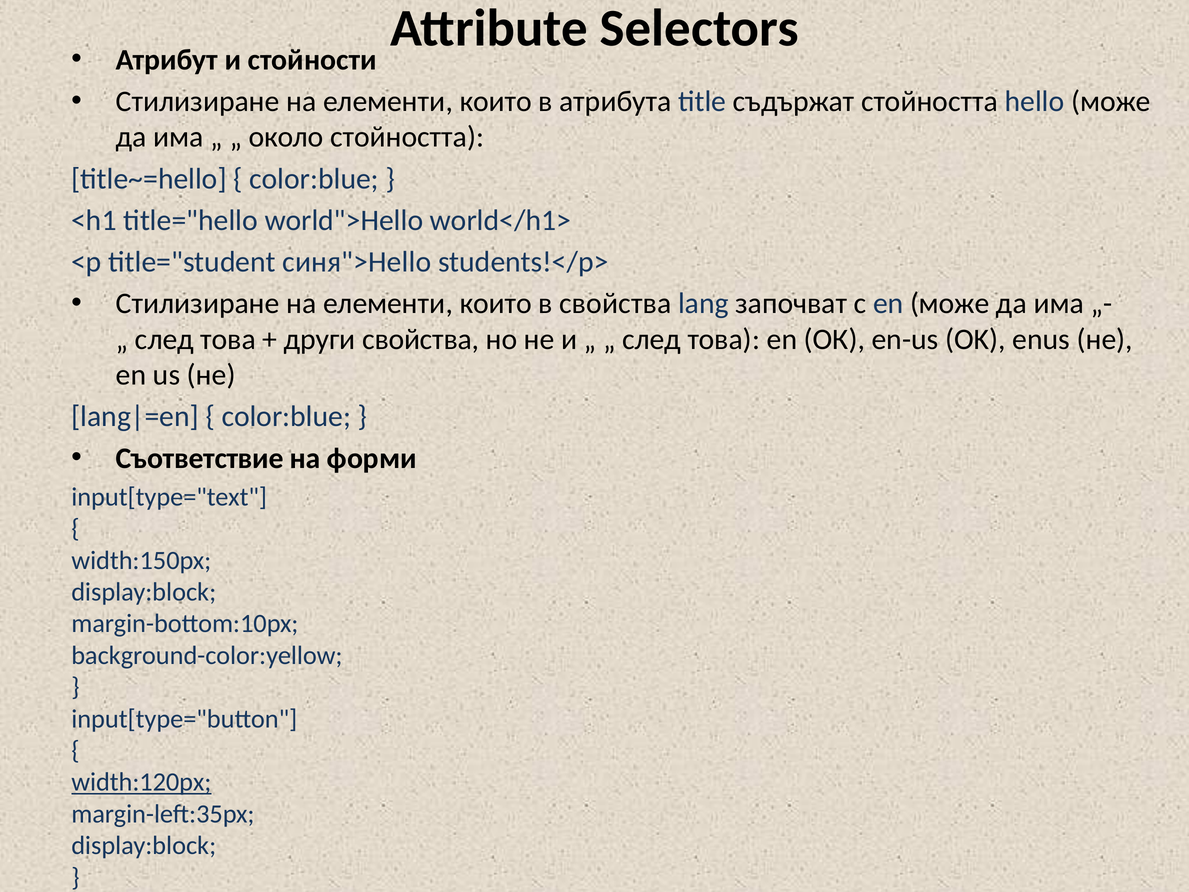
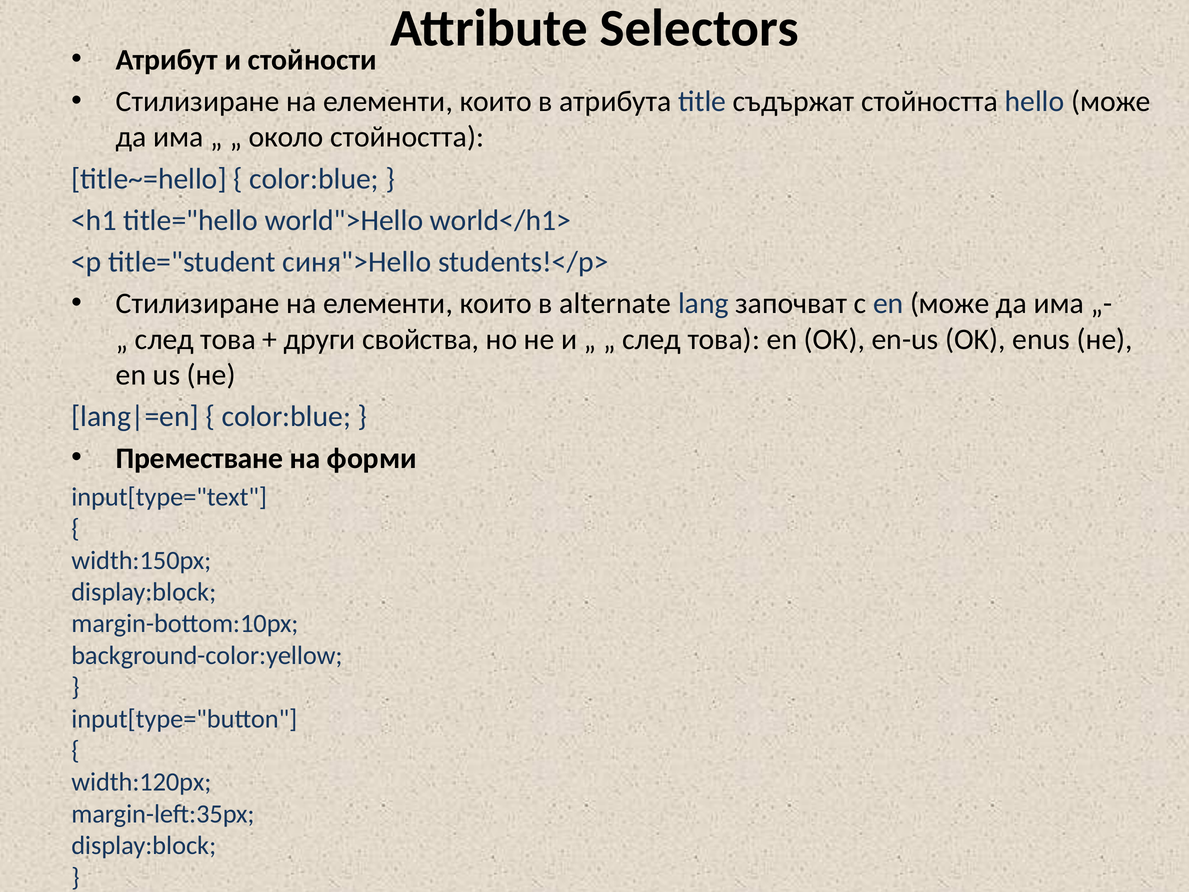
в свойства: свойства -> alternate
Съответствие: Съответствие -> Преместване
width:120px underline: present -> none
